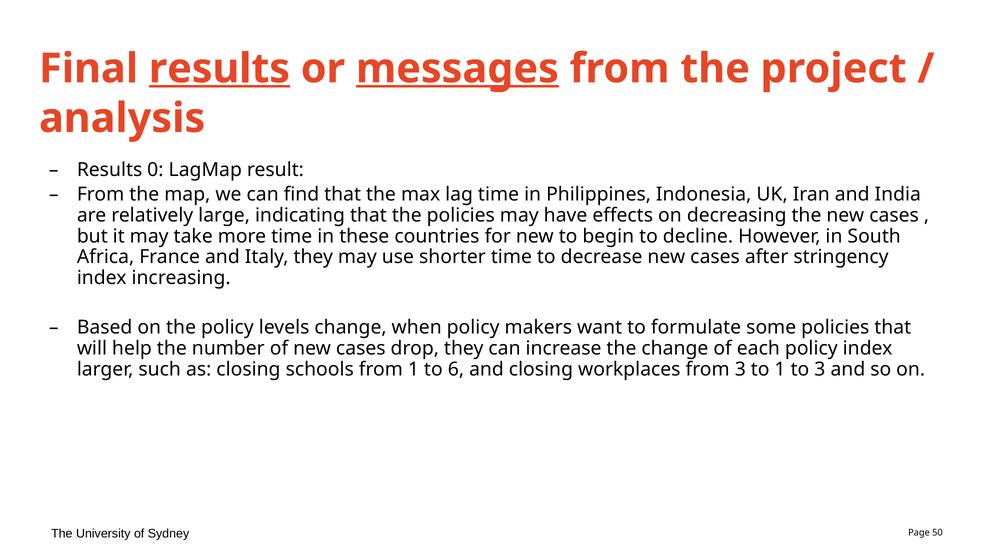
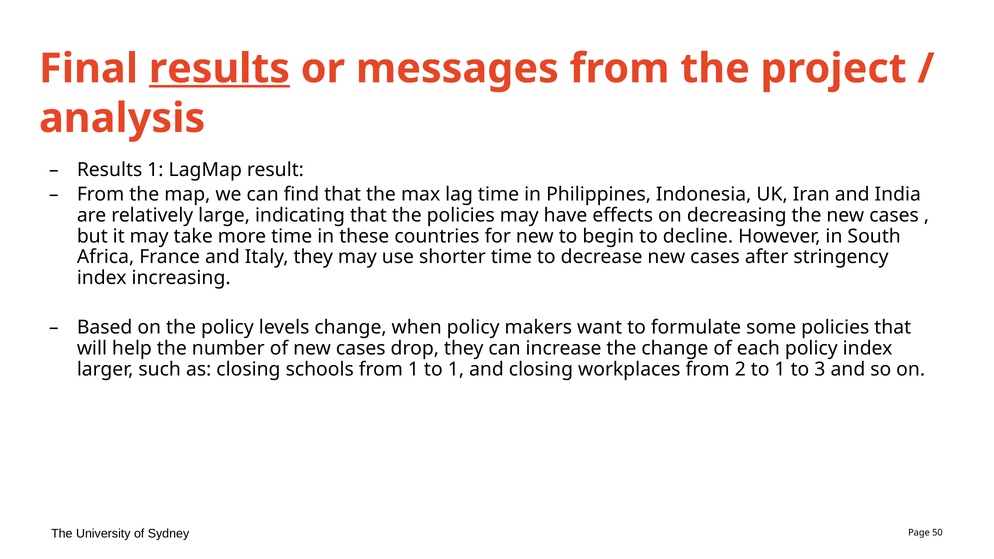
messages underline: present -> none
Results 0: 0 -> 1
1 to 6: 6 -> 1
from 3: 3 -> 2
